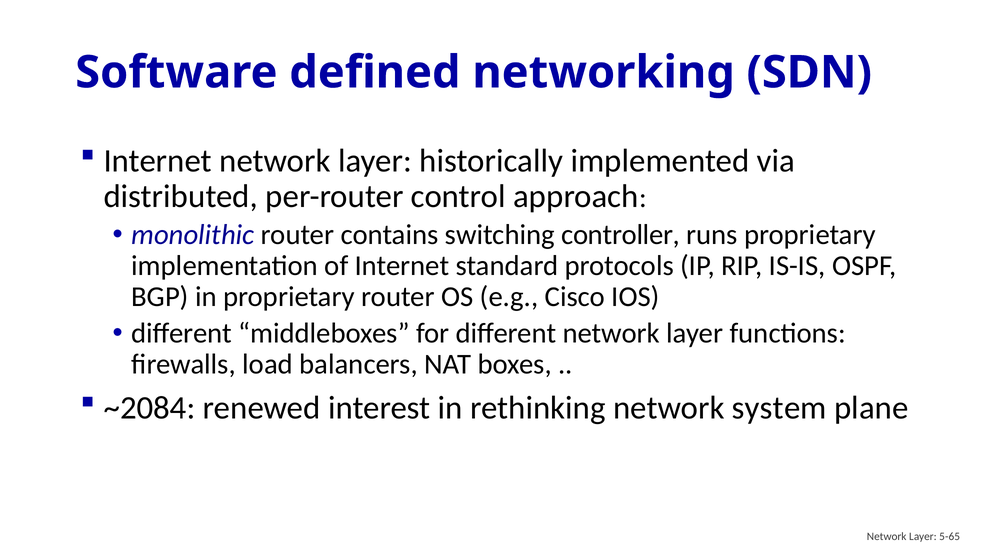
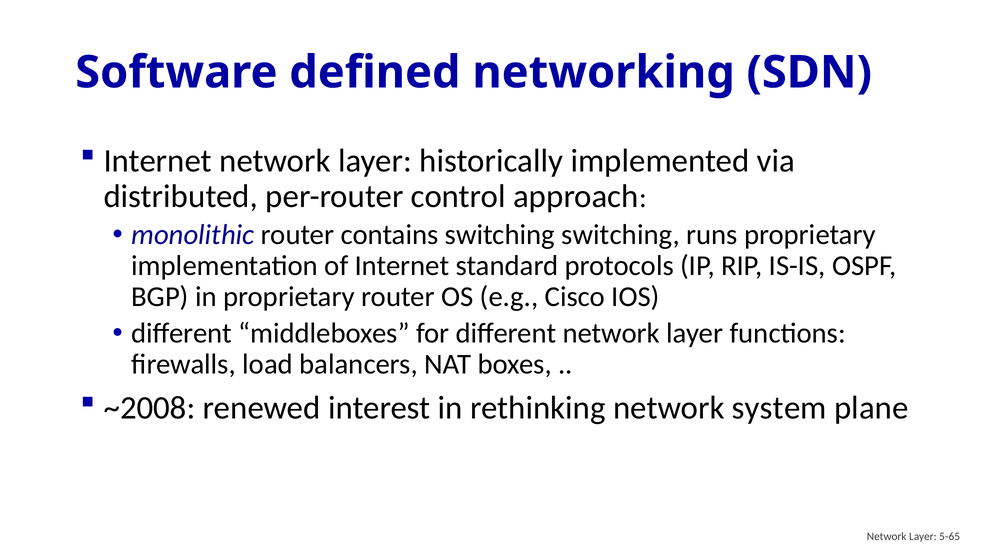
switching controller: controller -> switching
~2084: ~2084 -> ~2008
